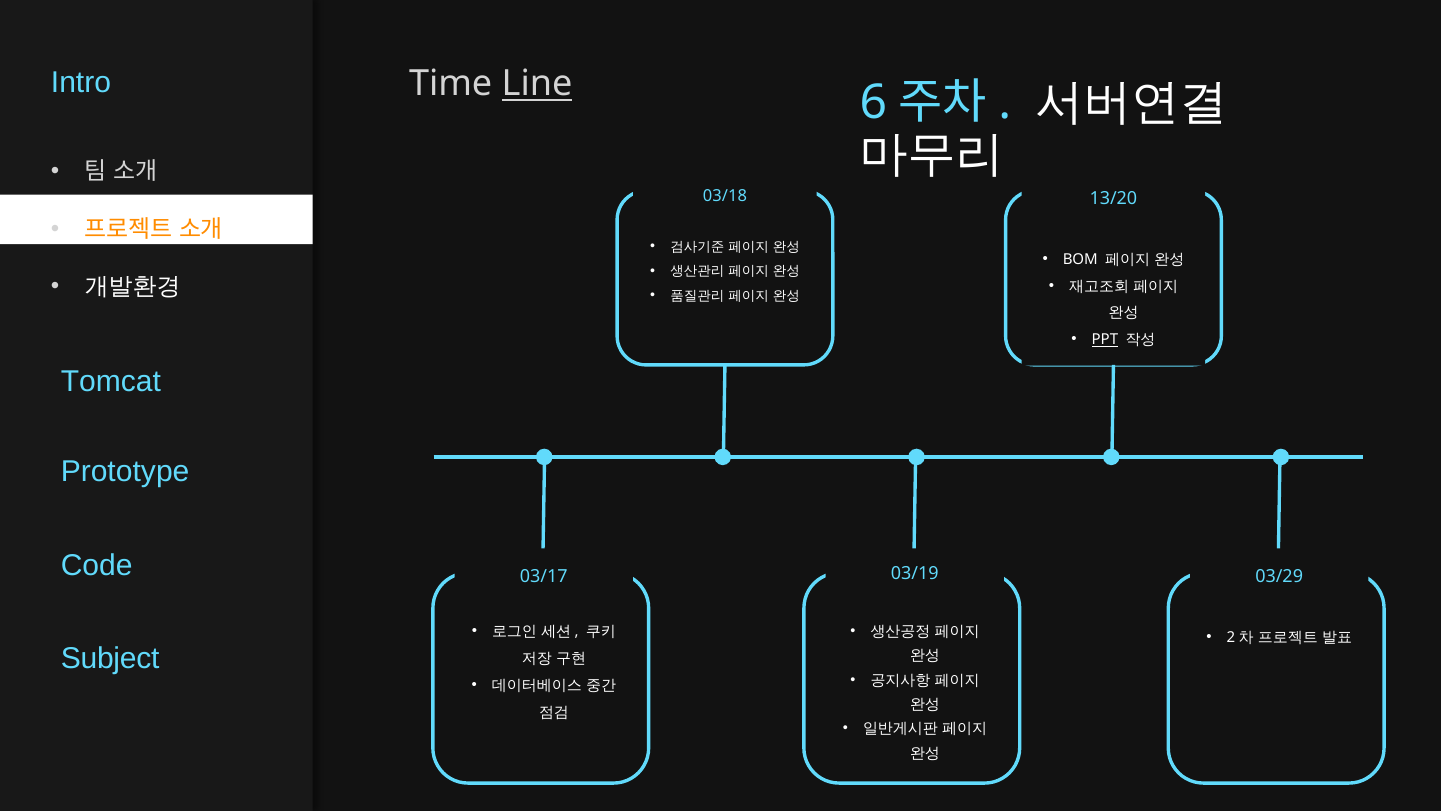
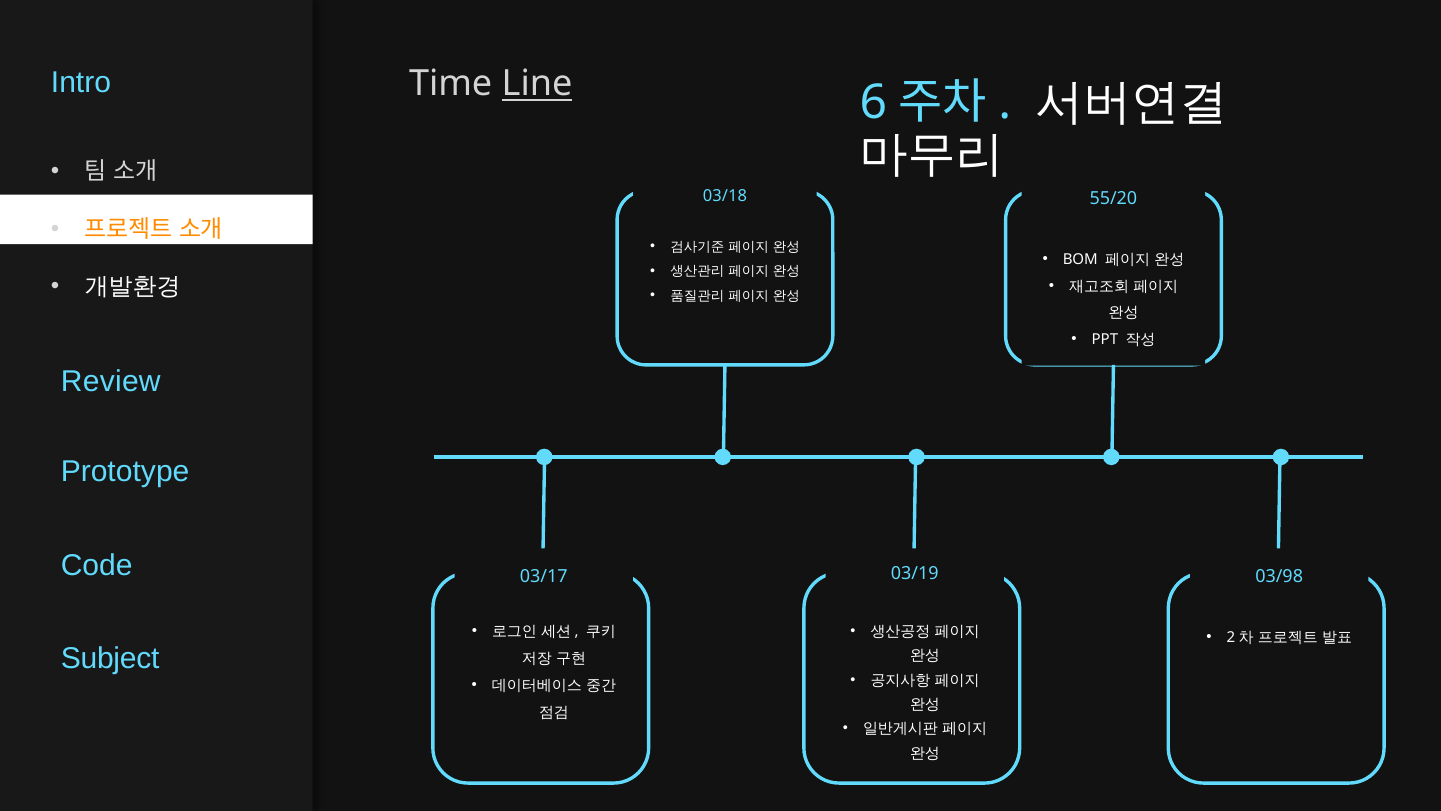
13/20: 13/20 -> 55/20
PPT underline: present -> none
Tomcat: Tomcat -> Review
03/29: 03/29 -> 03/98
